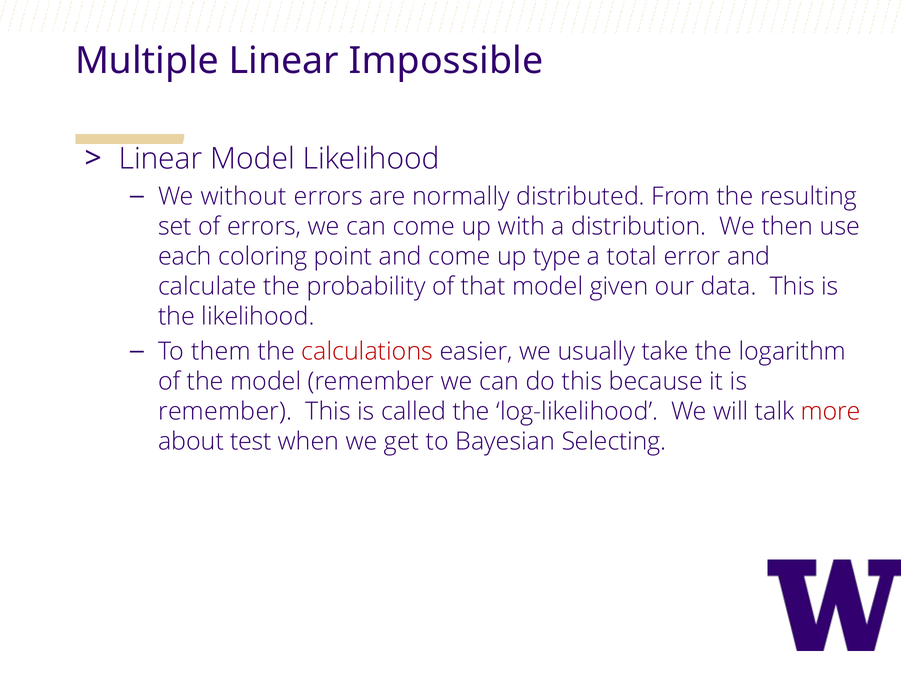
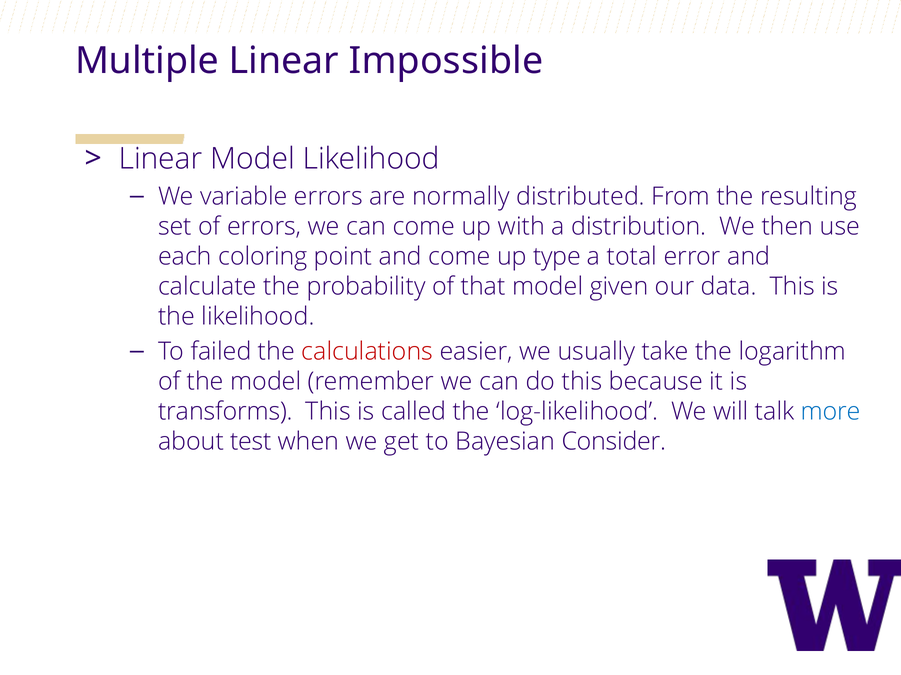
without: without -> variable
them: them -> failed
remember at (225, 412): remember -> transforms
more colour: red -> blue
Selecting: Selecting -> Consider
